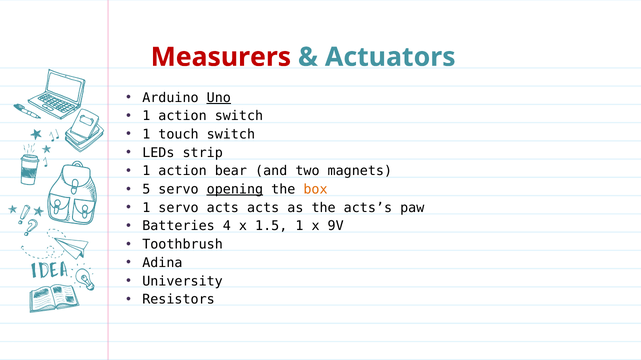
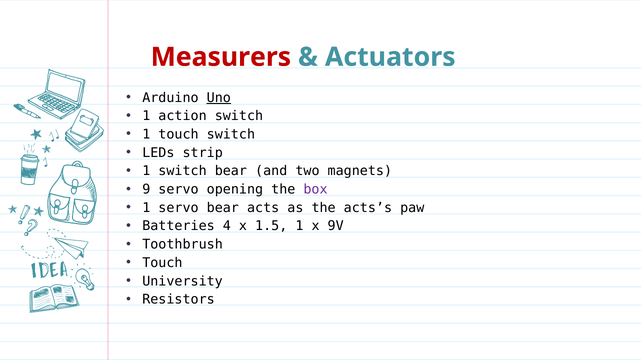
action at (183, 171): action -> switch
5: 5 -> 9
opening underline: present -> none
box colour: orange -> purple
servo acts: acts -> bear
Adina at (162, 263): Adina -> Touch
